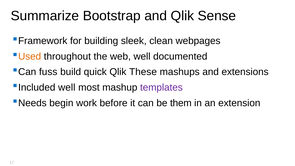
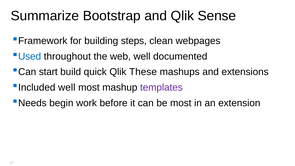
sleek: sleek -> steps
Used colour: orange -> blue
fuss: fuss -> start
be them: them -> most
